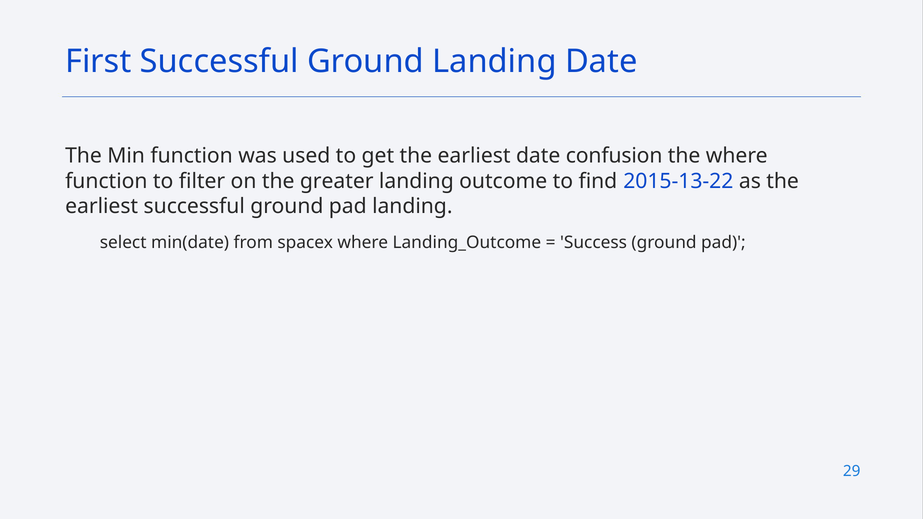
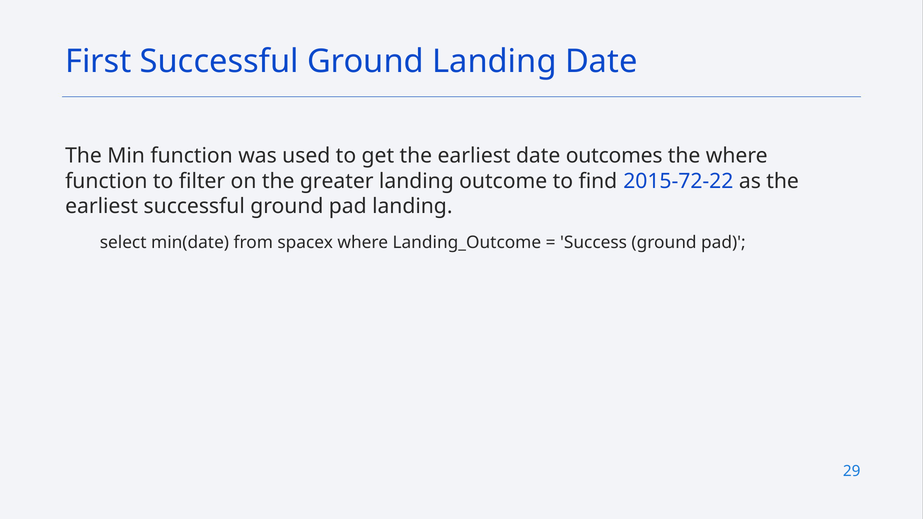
confusion: confusion -> outcomes
2015-13-22: 2015-13-22 -> 2015-72-22
